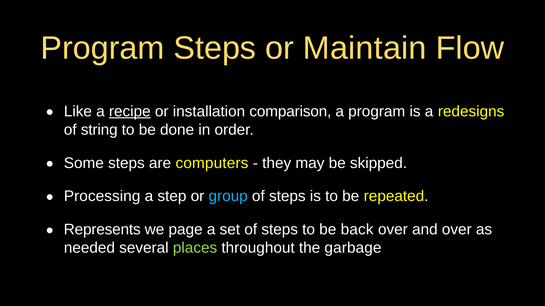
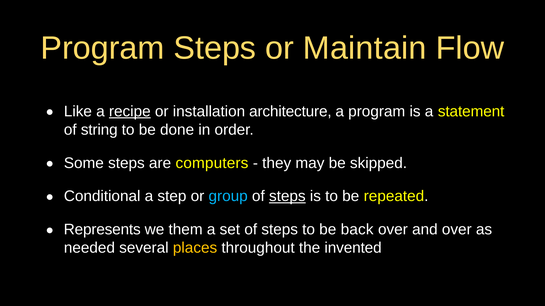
comparison: comparison -> architecture
redesigns: redesigns -> statement
Processing: Processing -> Conditional
steps at (287, 197) underline: none -> present
page: page -> them
places colour: light green -> yellow
garbage: garbage -> invented
